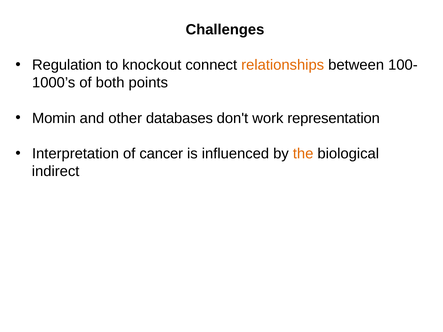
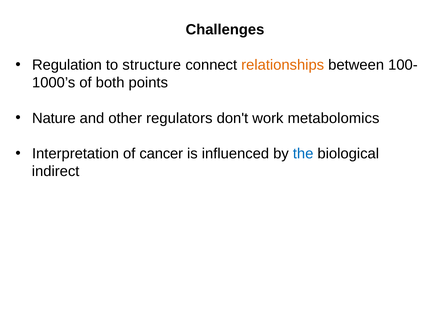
knockout: knockout -> structure
Momin: Momin -> Nature
databases: databases -> regulators
representation: representation -> metabolomics
the colour: orange -> blue
